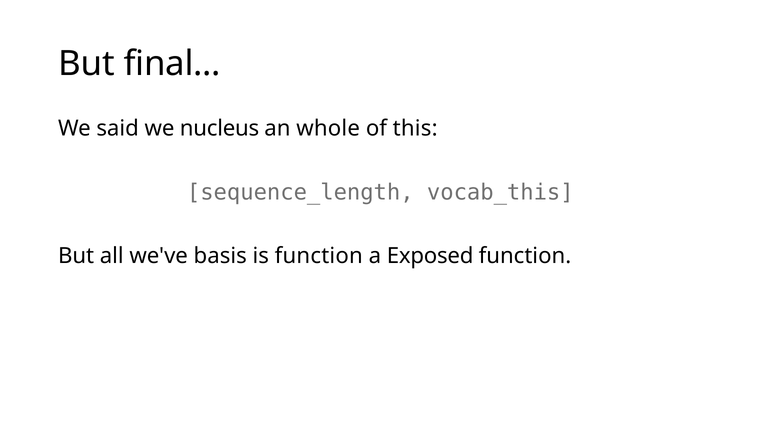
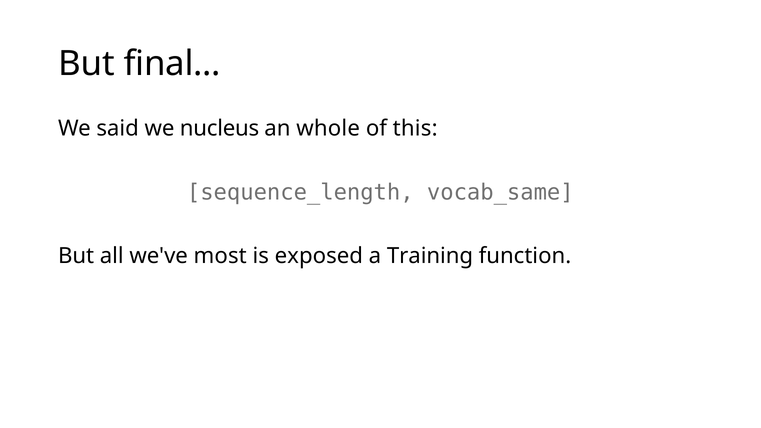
vocab_this: vocab_this -> vocab_same
basis: basis -> most
is function: function -> exposed
Exposed: Exposed -> Training
